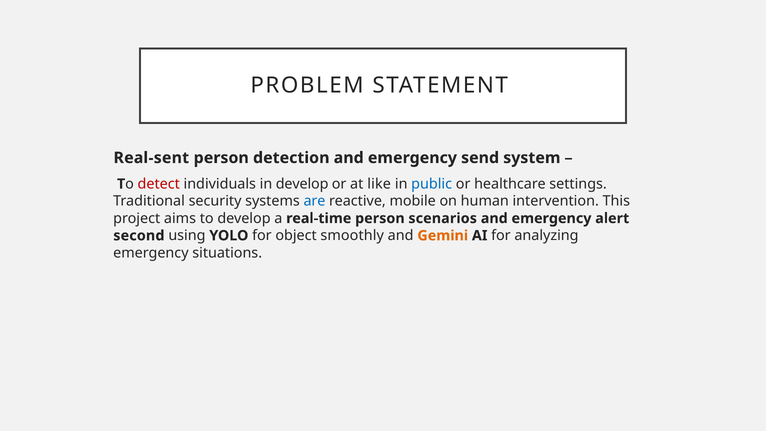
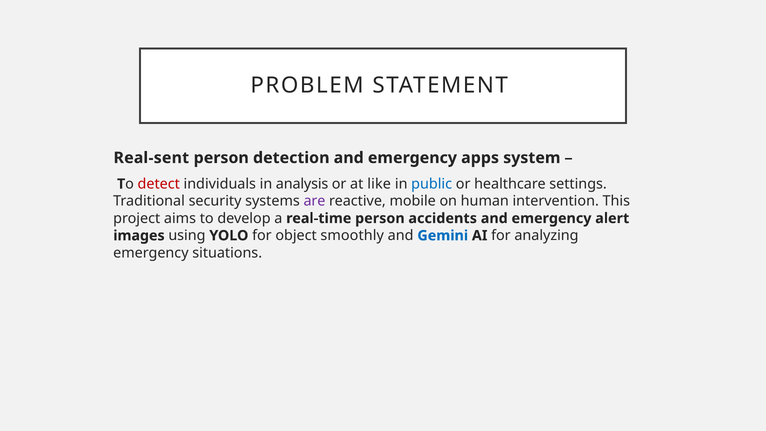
send: send -> apps
in develop: develop -> analysis
are colour: blue -> purple
scenarios: scenarios -> accidents
second: second -> images
Gemini colour: orange -> blue
